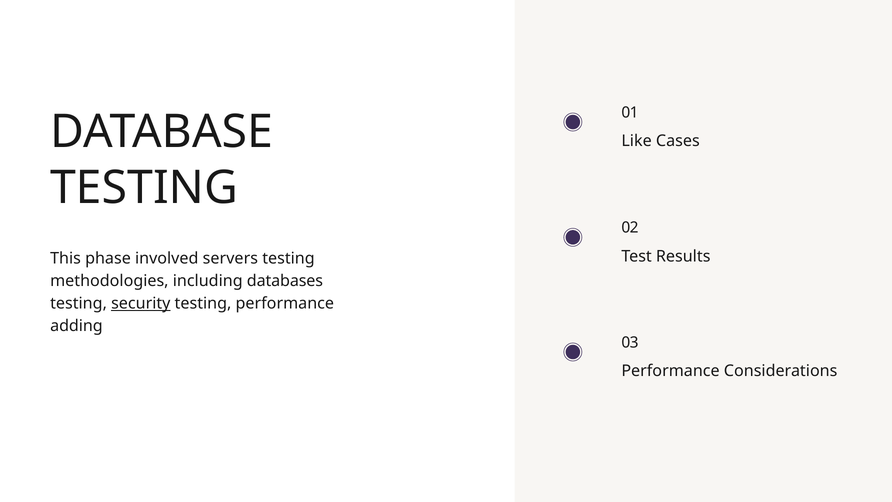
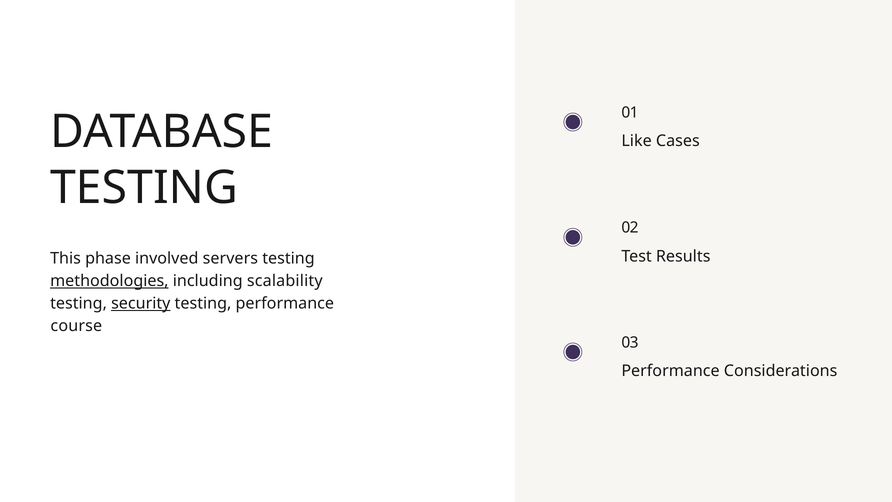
methodologies underline: none -> present
databases: databases -> scalability
adding: adding -> course
